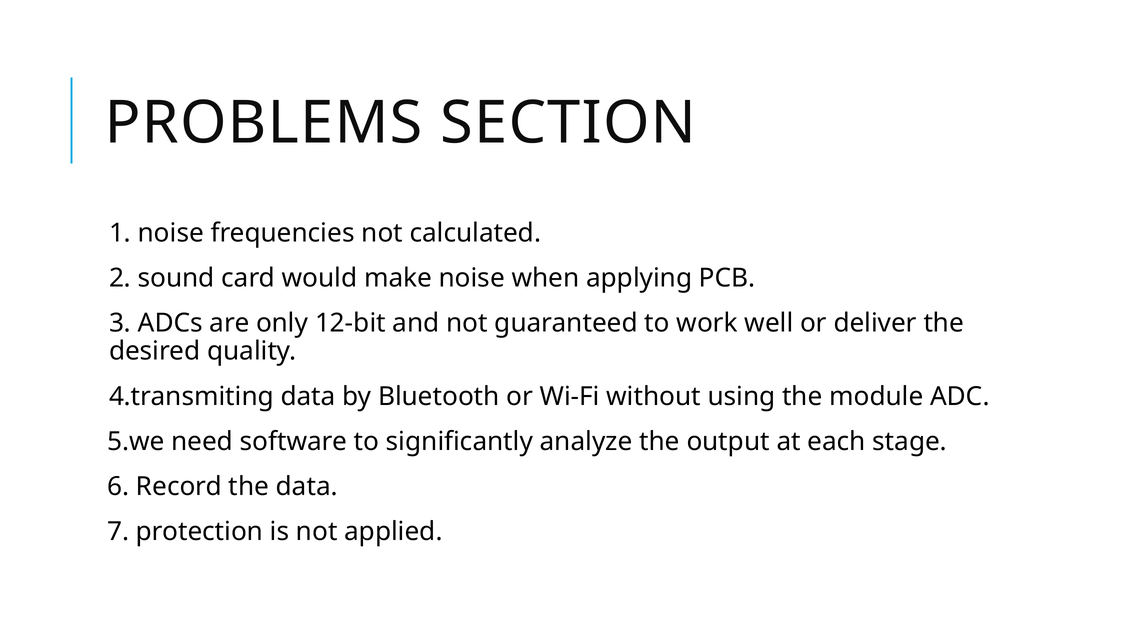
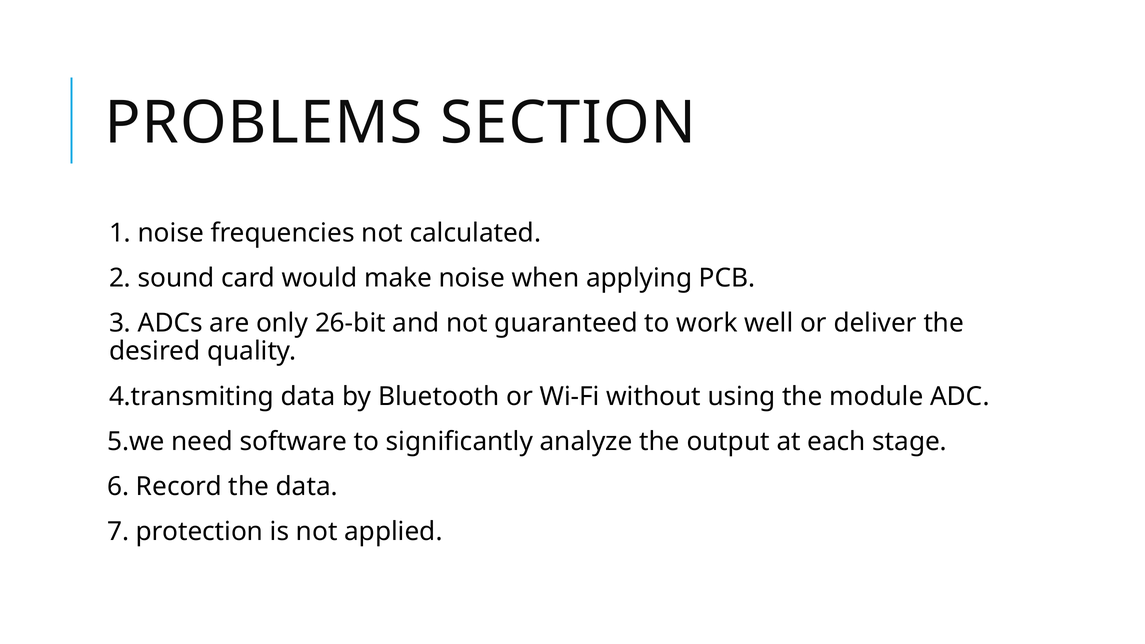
12-bit: 12-bit -> 26-bit
